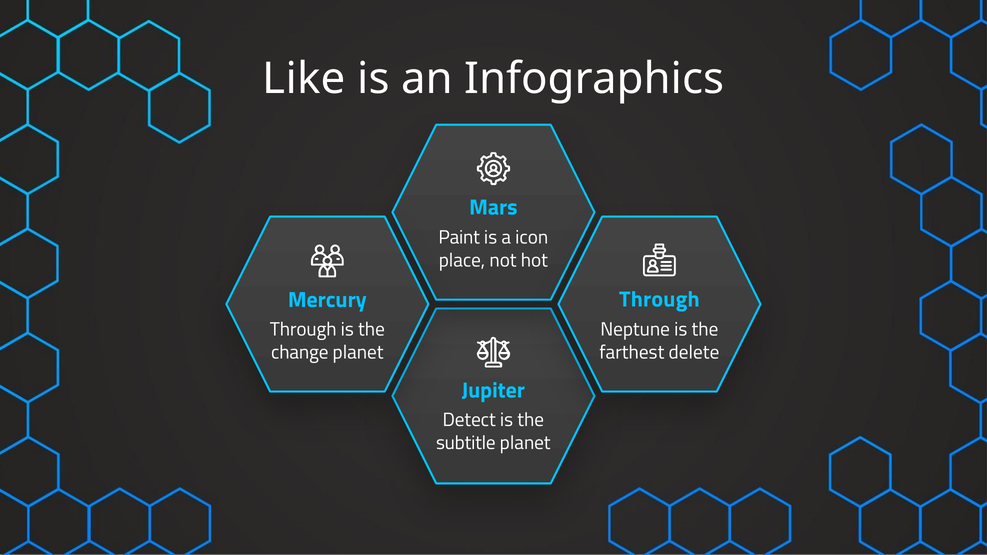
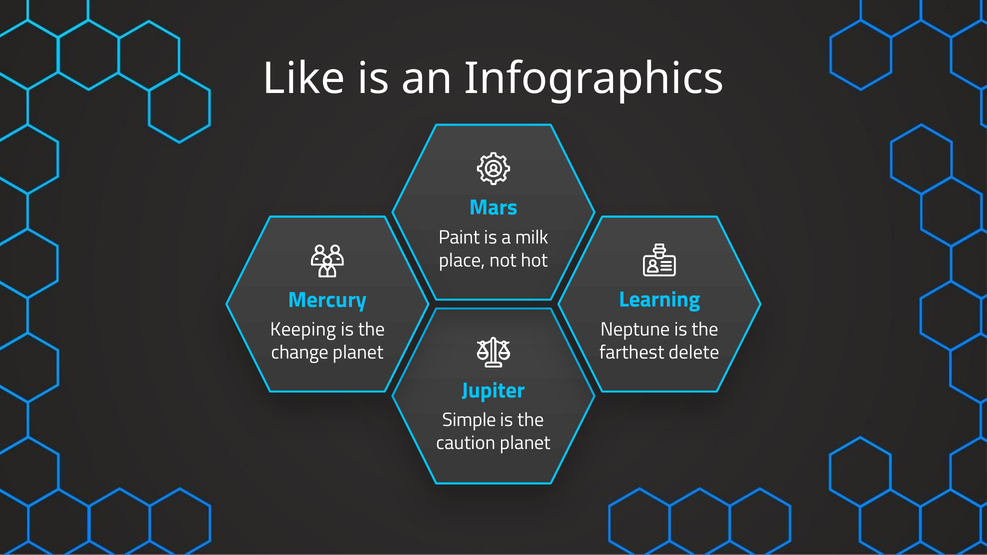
icon: icon -> milk
Mercury Through: Through -> Learning
Through at (303, 330): Through -> Keeping
Detect: Detect -> Simple
subtitle: subtitle -> caution
